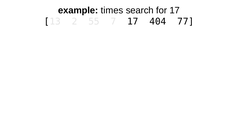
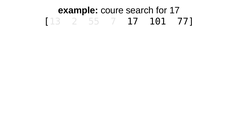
times: times -> coure
404: 404 -> 101
